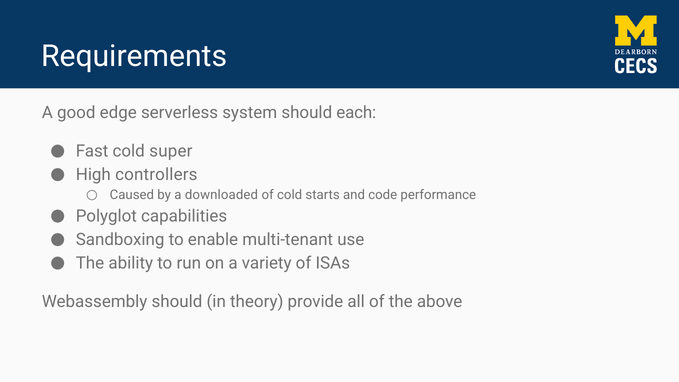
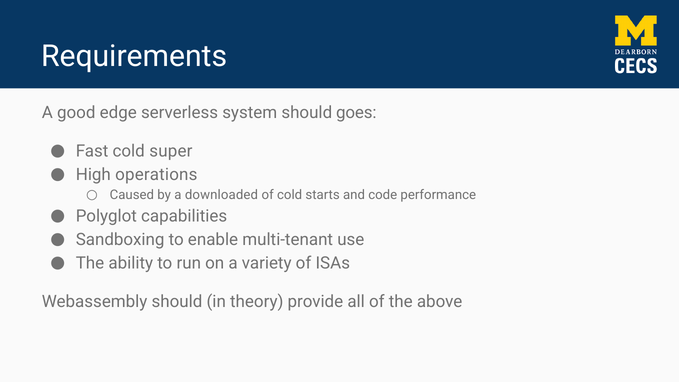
each: each -> goes
controllers: controllers -> operations
